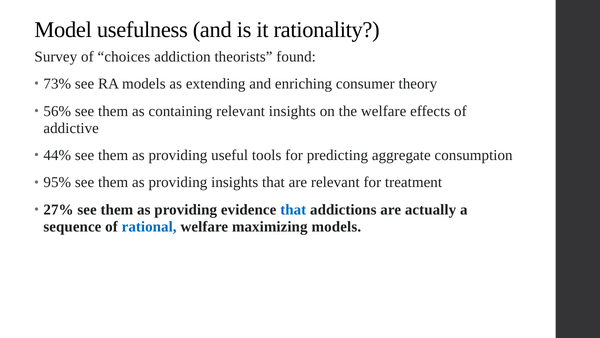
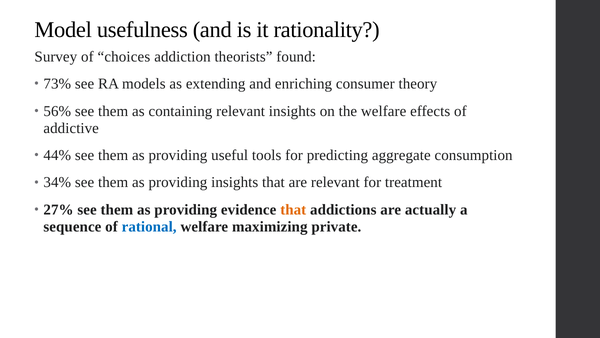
95%: 95% -> 34%
that at (293, 209) colour: blue -> orange
maximizing models: models -> private
